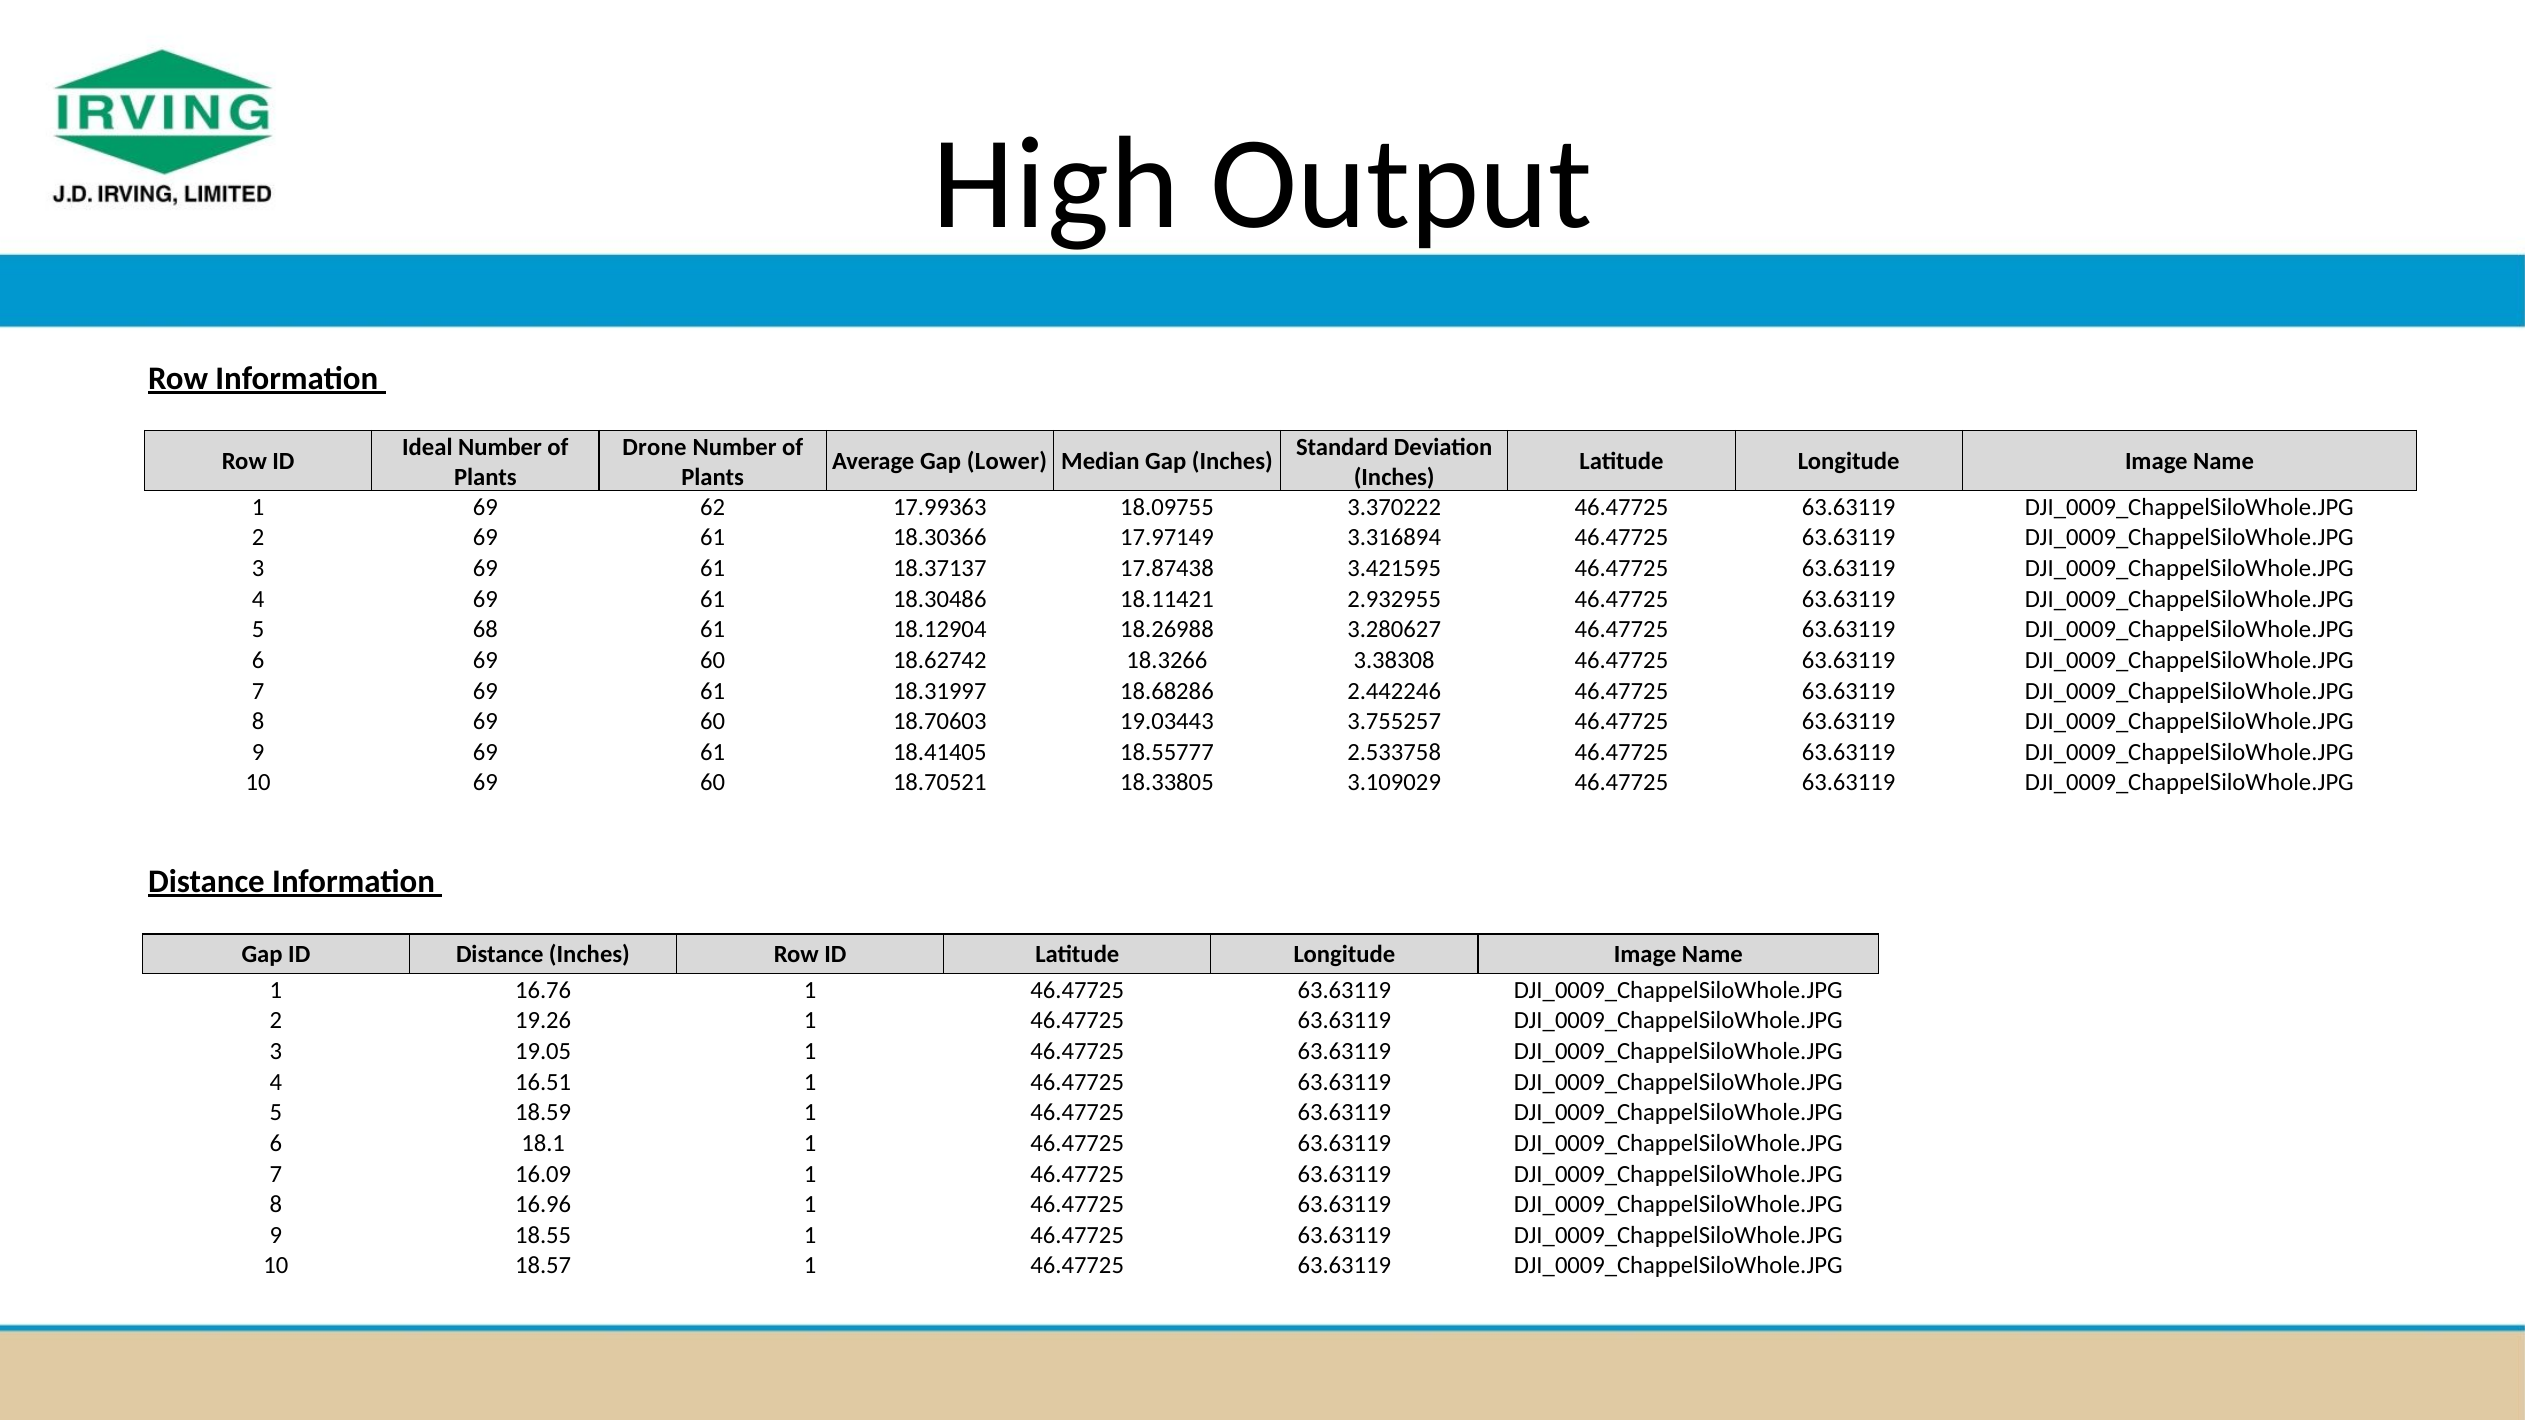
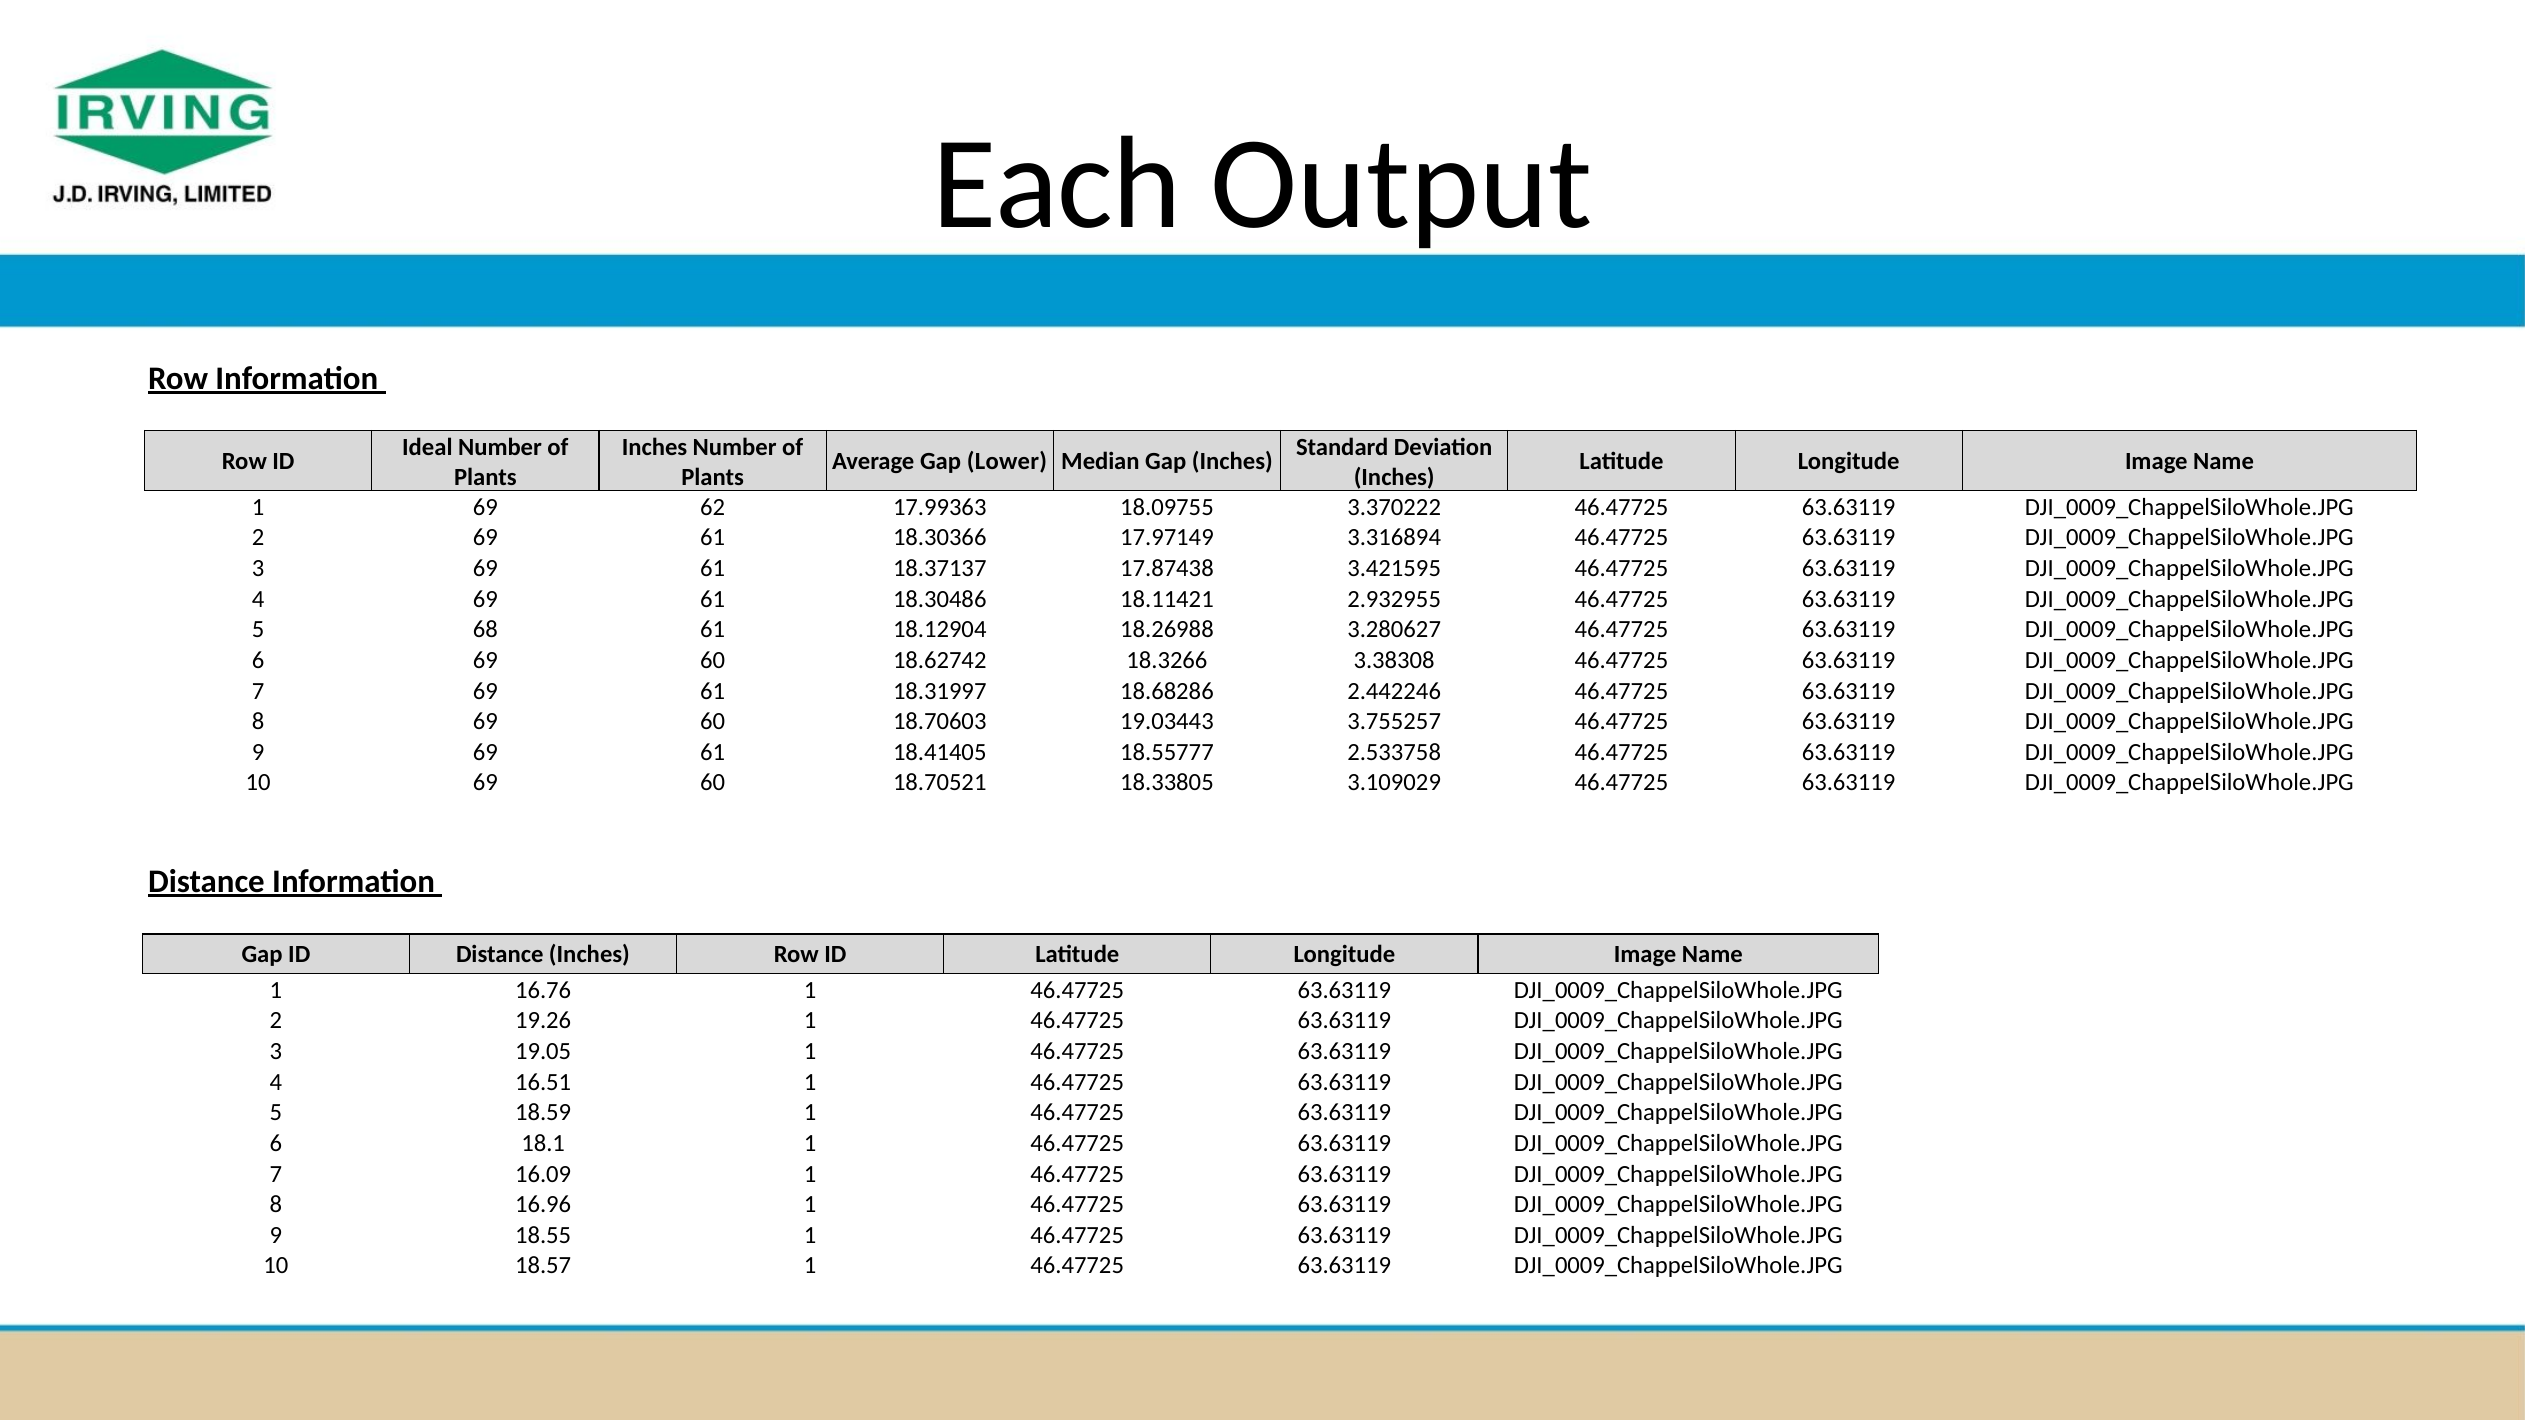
High: High -> Each
Drone at (654, 447): Drone -> Inches
